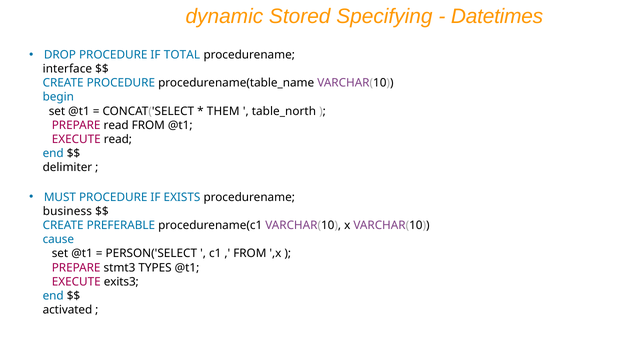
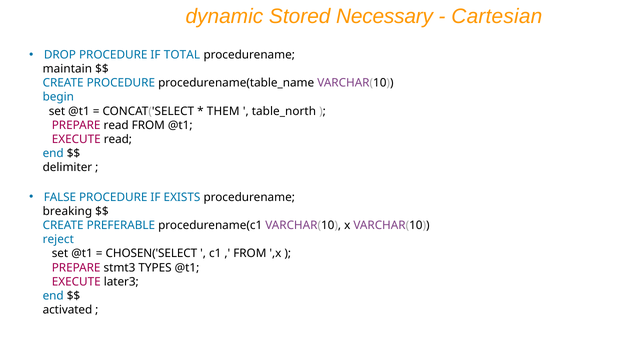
Specifying: Specifying -> Necessary
Datetimes: Datetimes -> Cartesian
interface: interface -> maintain
MUST: MUST -> FALSE
business: business -> breaking
cause: cause -> reject
PERSON('SELECT: PERSON('SELECT -> CHOSEN('SELECT
exits3: exits3 -> later3
